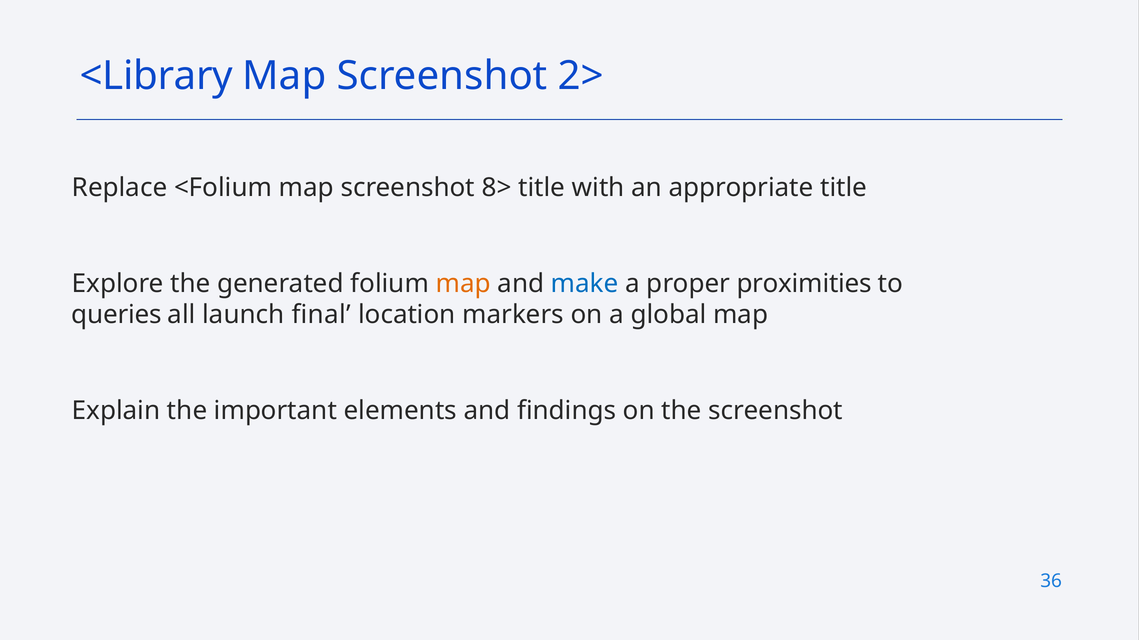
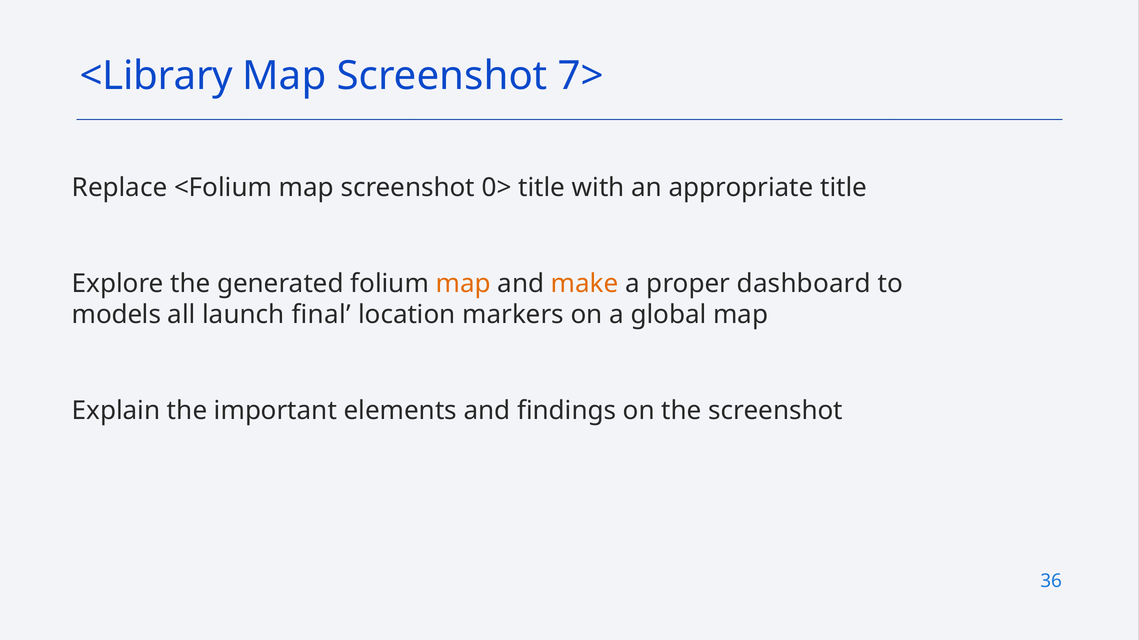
2>: 2> -> 7>
8>: 8> -> 0>
make colour: blue -> orange
proximities: proximities -> dashboard
queries: queries -> models
